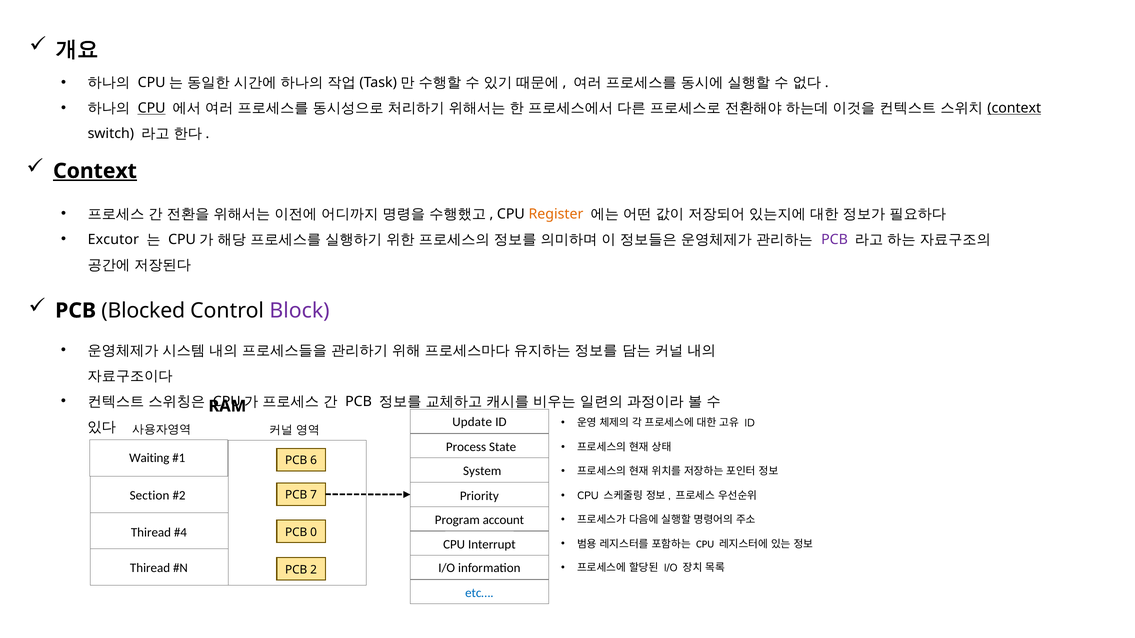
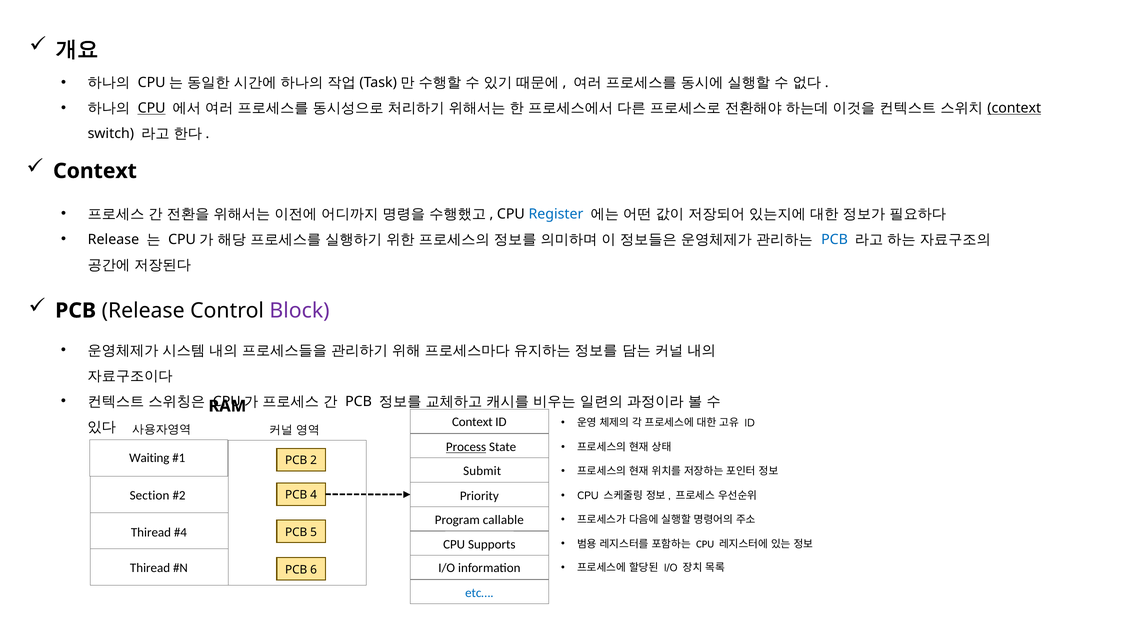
Context at (95, 171) underline: present -> none
Register colour: orange -> blue
Excutor at (113, 240): Excutor -> Release
PCB at (835, 240) colour: purple -> blue
PCB Blocked: Blocked -> Release
Update at (472, 422): Update -> Context
Process underline: none -> present
6: 6 -> 2
System: System -> Submit
7: 7 -> 4
account: account -> callable
0: 0 -> 5
Interrupt: Interrupt -> Supports
2: 2 -> 6
